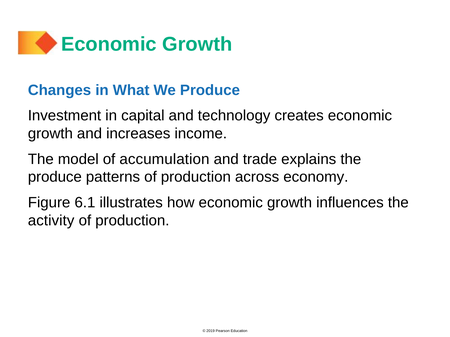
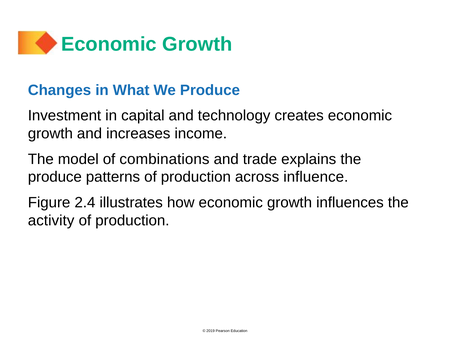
accumulation: accumulation -> combinations
economy: economy -> influence
6.1: 6.1 -> 2.4
